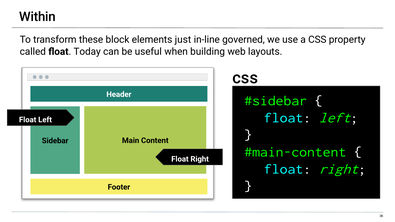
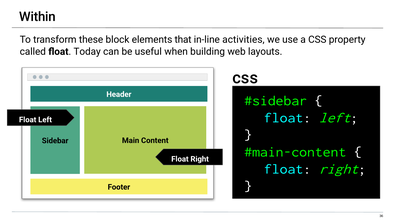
just: just -> that
governed: governed -> activities
